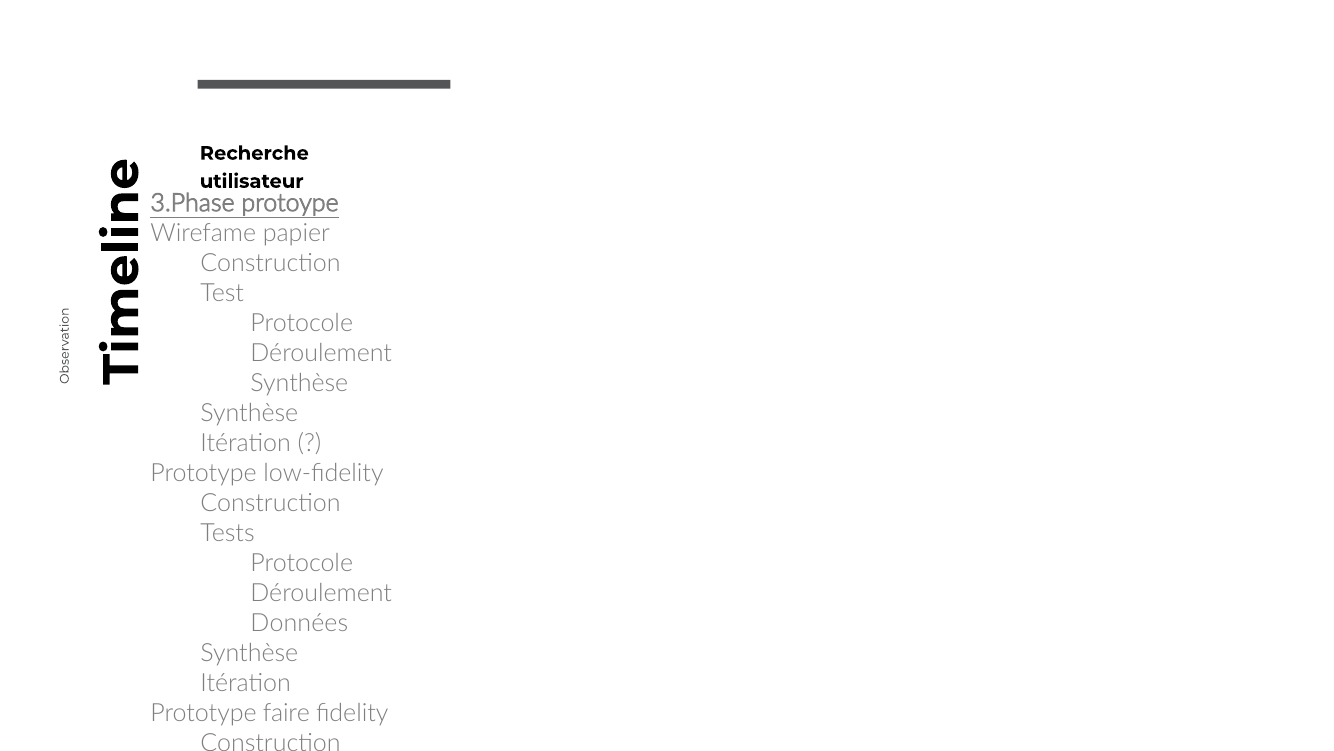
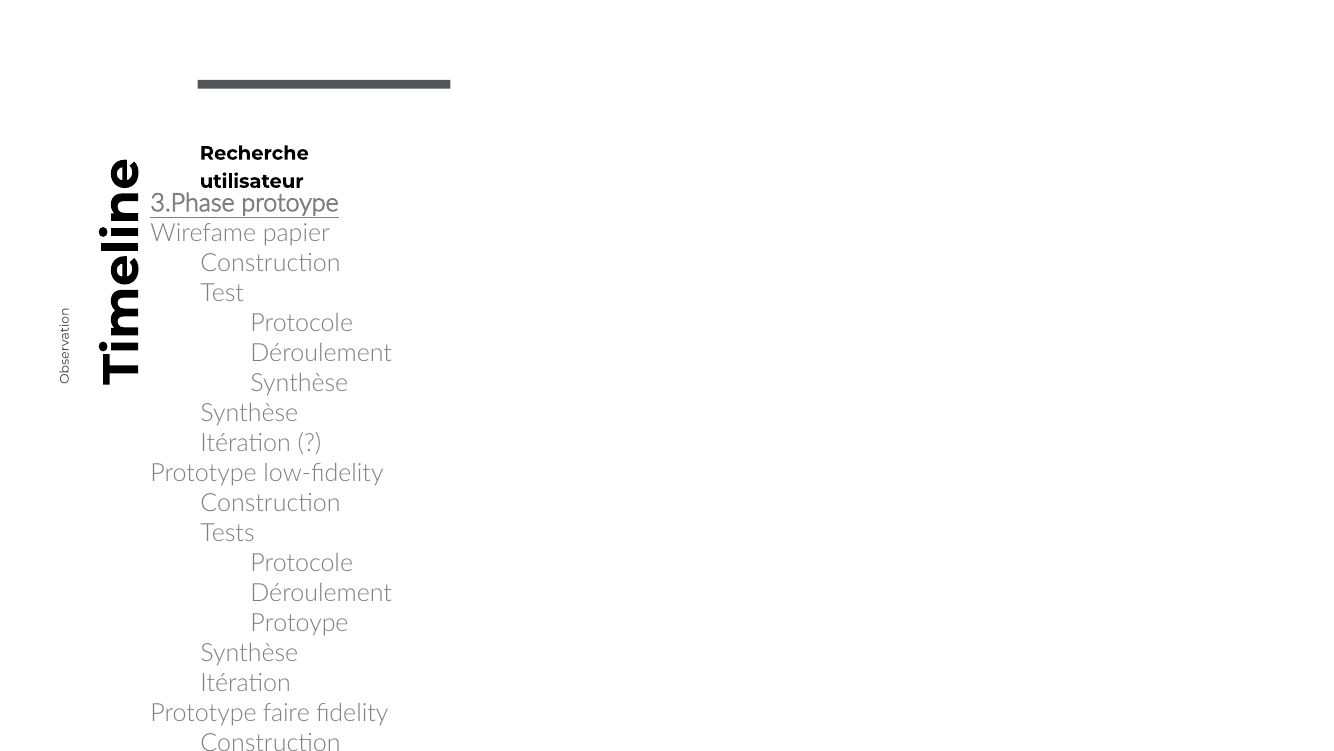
Données at (299, 623): Données -> Protoype
